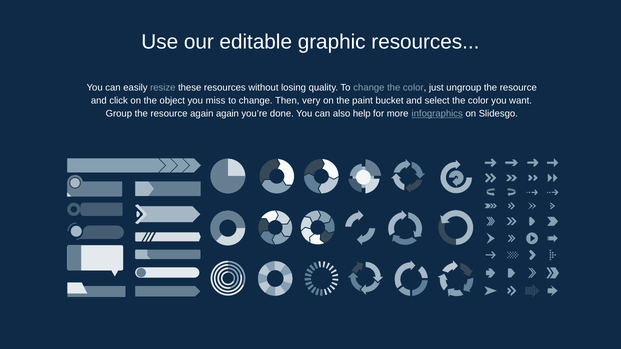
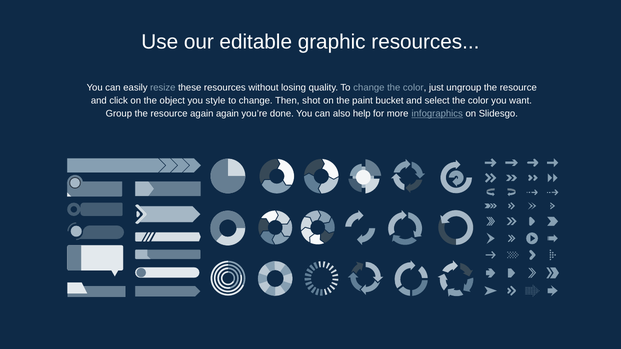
miss: miss -> style
very: very -> shot
